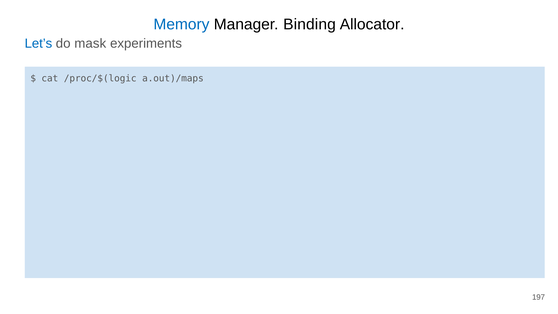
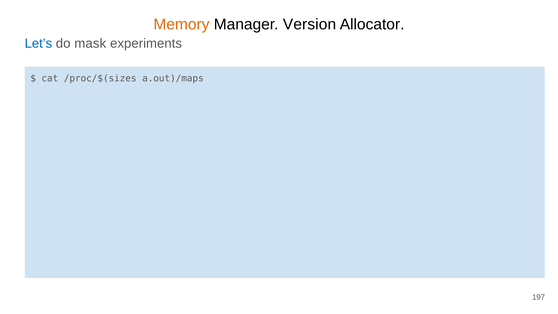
Memory colour: blue -> orange
Binding: Binding -> Version
/proc/$(logic: /proc/$(logic -> /proc/$(sizes
